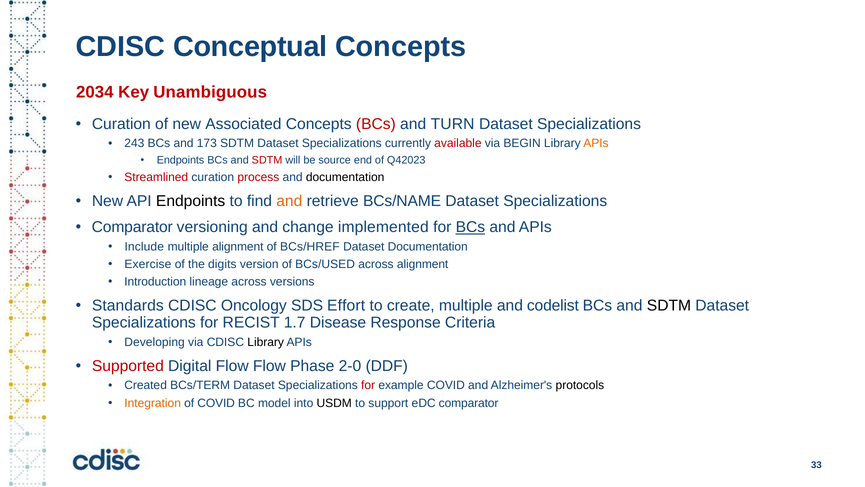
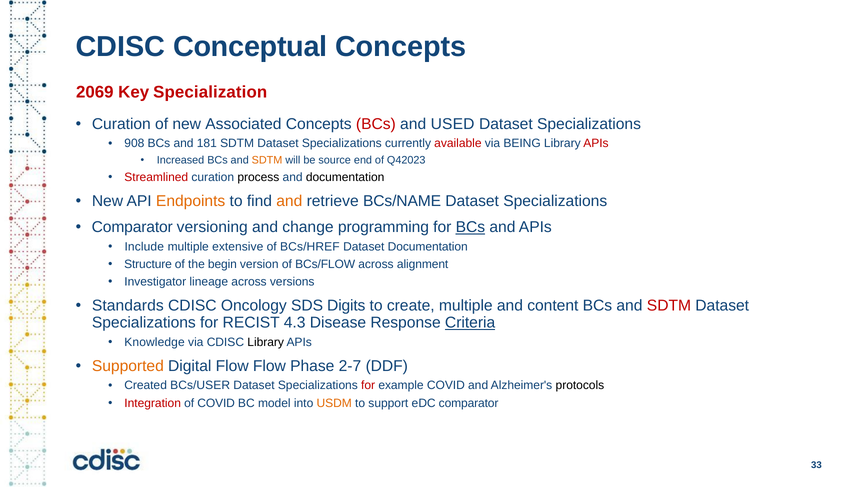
2034: 2034 -> 2069
Unambiguous: Unambiguous -> Specialization
TURN: TURN -> USED
243: 243 -> 908
173: 173 -> 181
BEGIN: BEGIN -> BEING
APIs at (596, 143) colour: orange -> red
Endpoints at (181, 160): Endpoints -> Increased
SDTM at (267, 160) colour: red -> orange
process colour: red -> black
Endpoints at (191, 201) colour: black -> orange
implemented: implemented -> programming
multiple alignment: alignment -> extensive
Exercise: Exercise -> Structure
digits: digits -> begin
BCs/USED: BCs/USED -> BCs/FLOW
Introduction: Introduction -> Investigator
Effort: Effort -> Digits
codelist: codelist -> content
SDTM at (669, 305) colour: black -> red
1.7: 1.7 -> 4.3
Criteria underline: none -> present
Developing: Developing -> Knowledge
Supported colour: red -> orange
2-0: 2-0 -> 2-7
BCs/TERM: BCs/TERM -> BCs/USER
Integration colour: orange -> red
USDM colour: black -> orange
